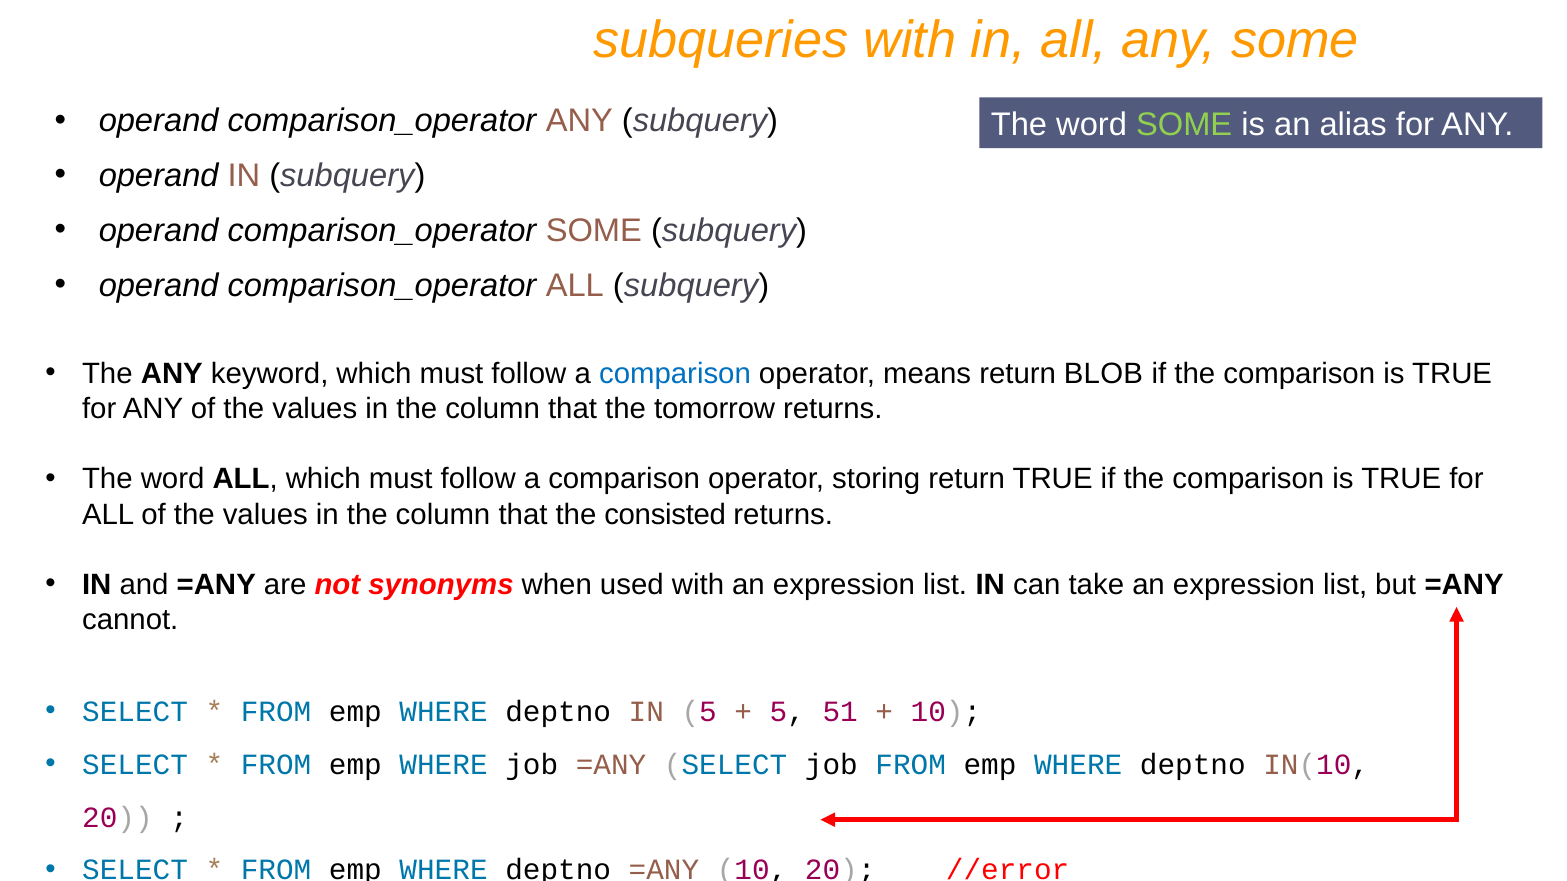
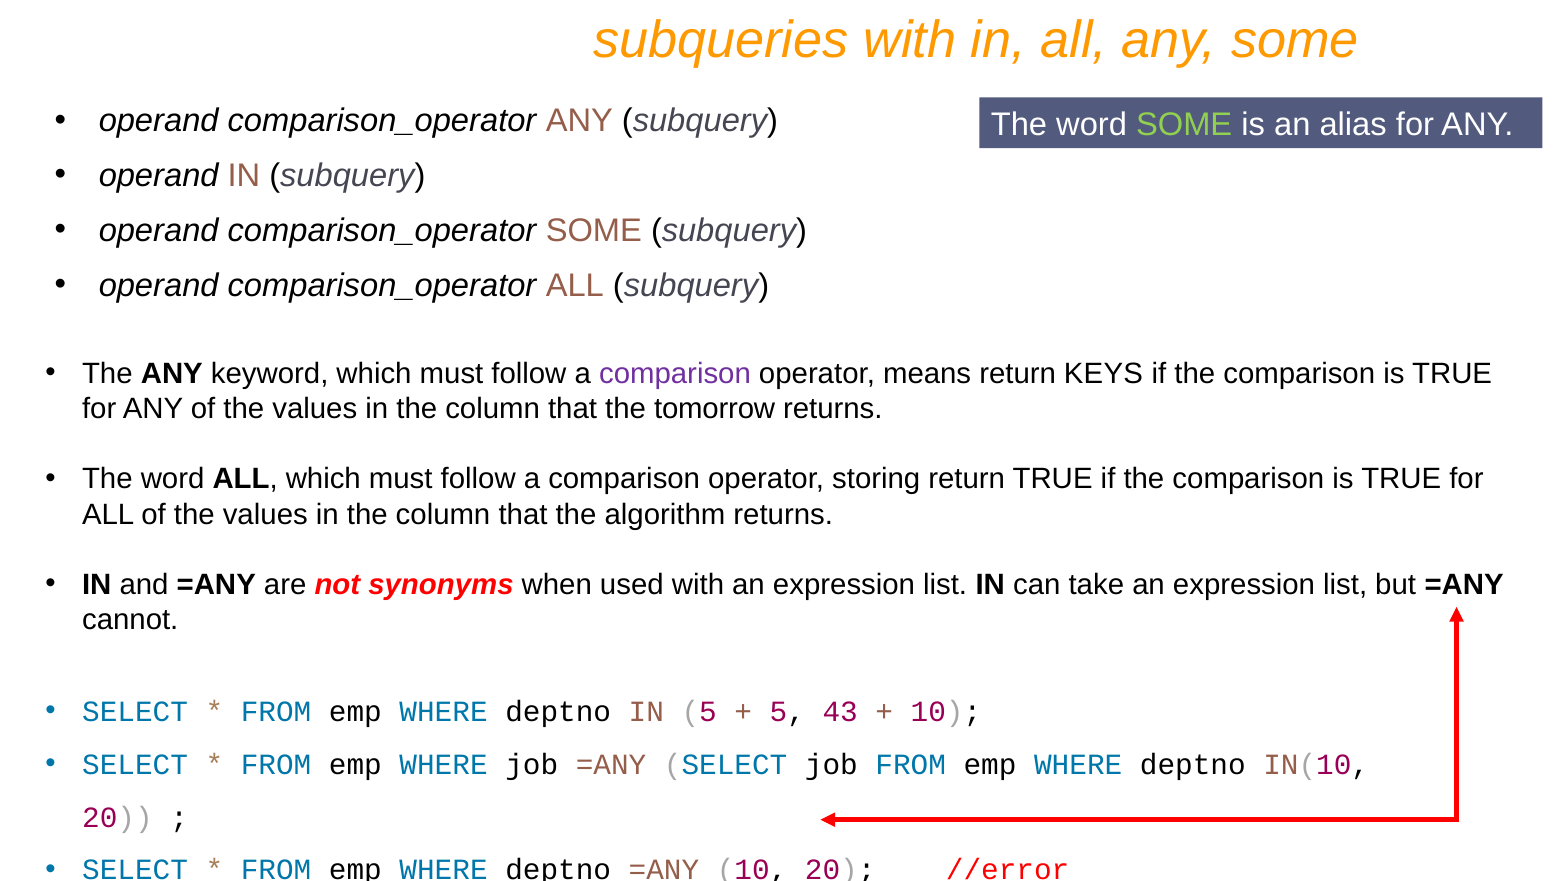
comparison at (675, 374) colour: blue -> purple
BLOB: BLOB -> KEYS
consisted: consisted -> algorithm
51: 51 -> 43
